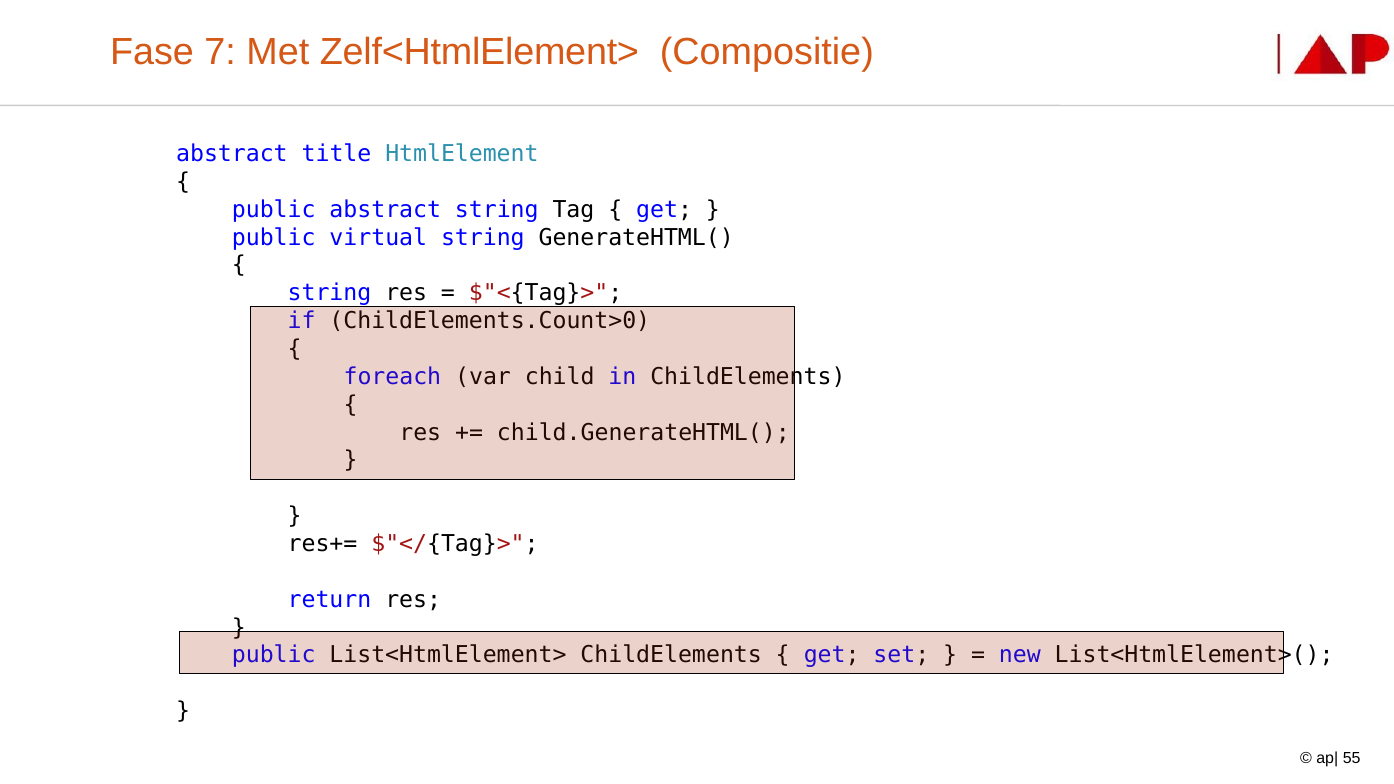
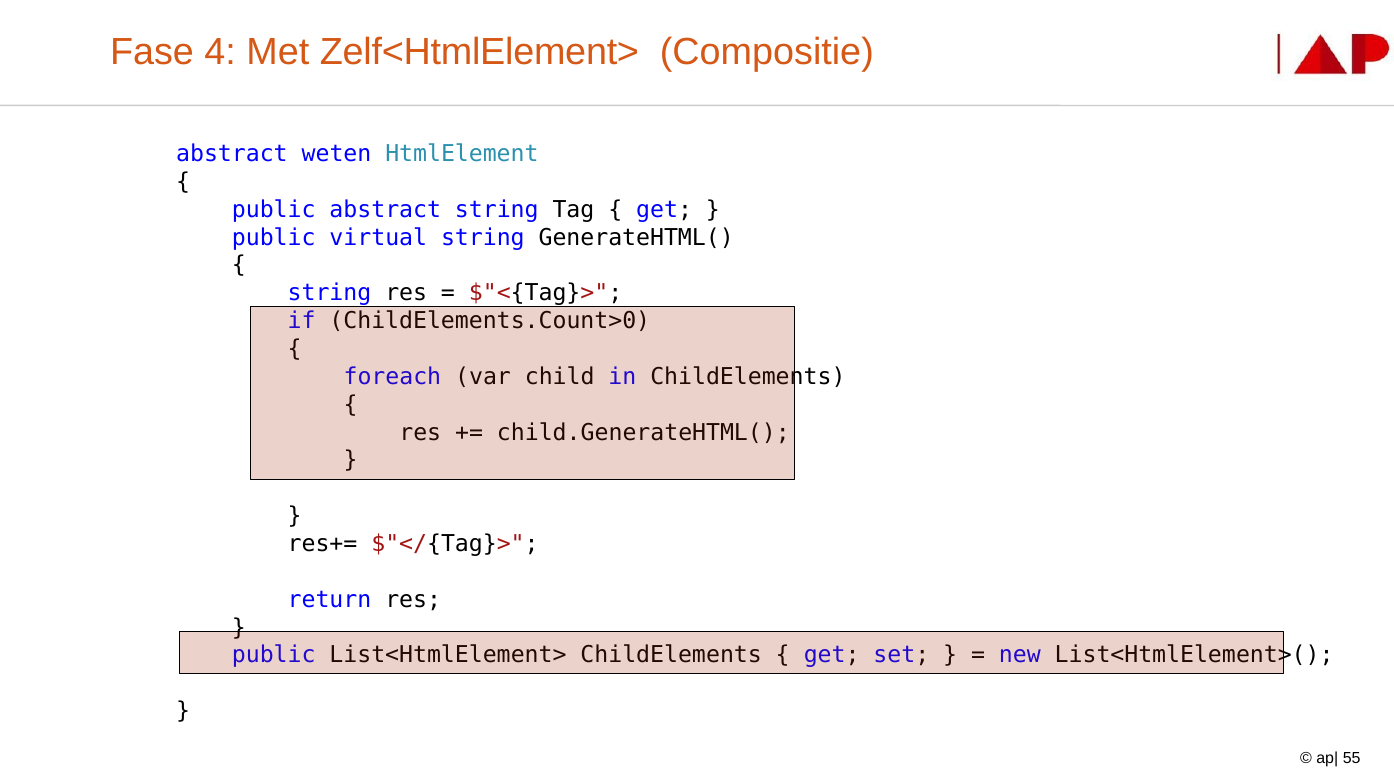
7: 7 -> 4
title: title -> weten
